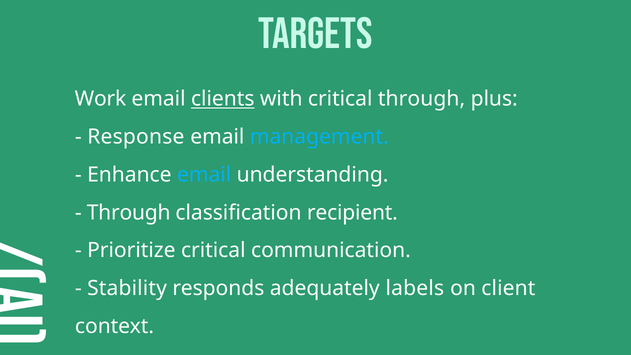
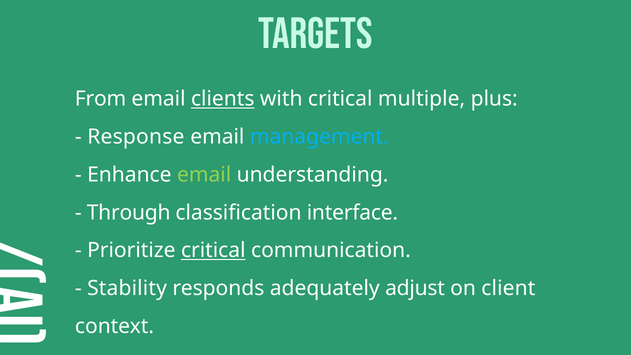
Work: Work -> From
critical through: through -> multiple
email at (204, 175) colour: light blue -> light green
recipient: recipient -> interface
critical at (213, 250) underline: none -> present
labels: labels -> adjust
